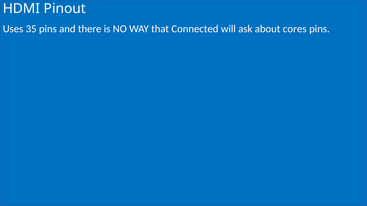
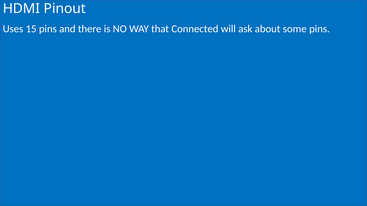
35: 35 -> 15
cores: cores -> some
